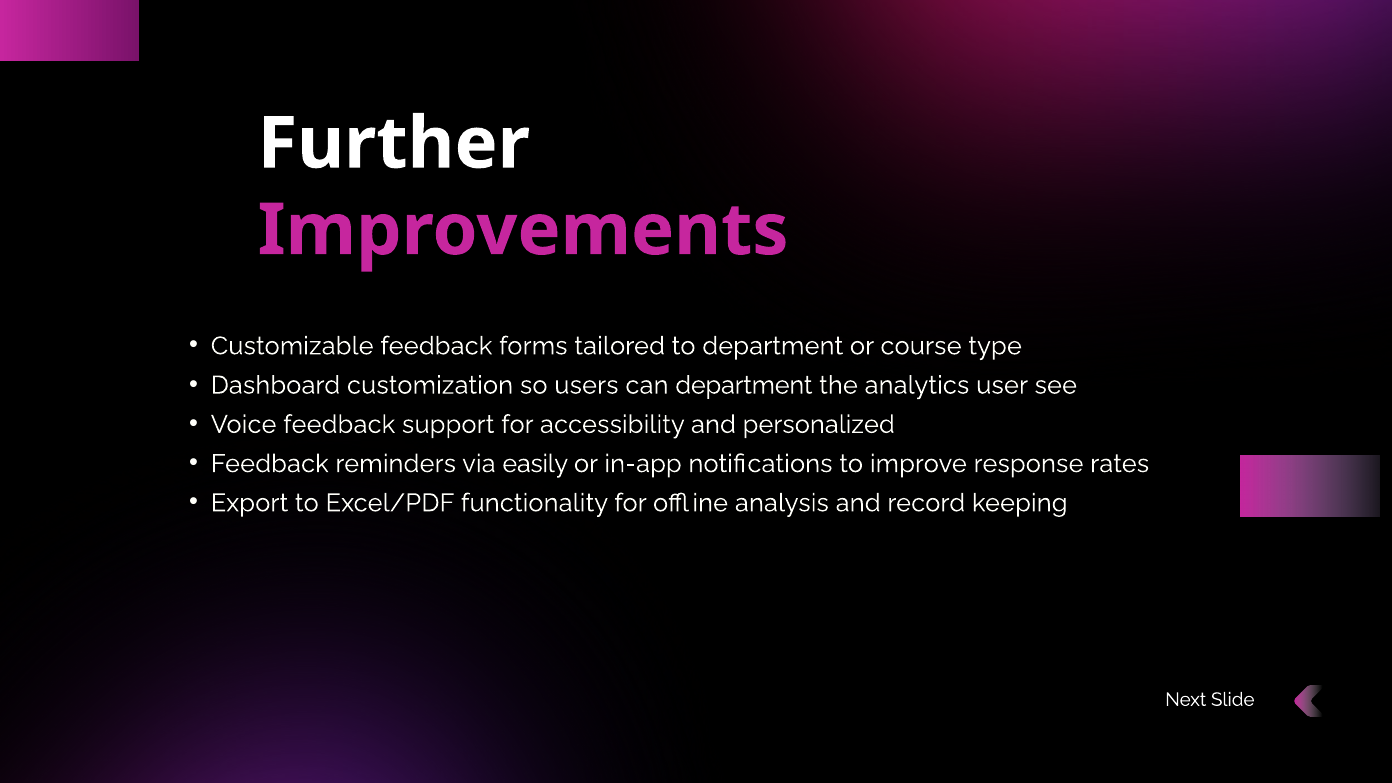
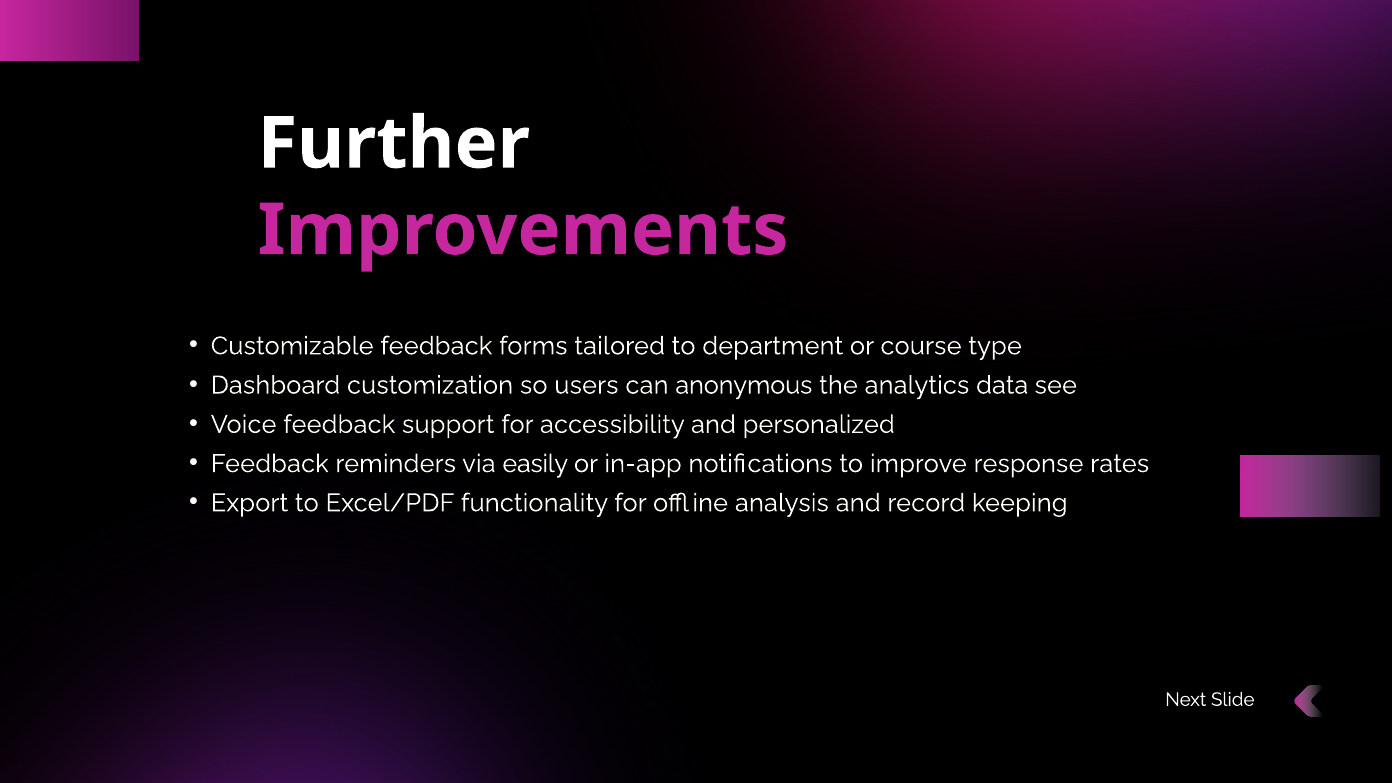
can department: department -> anonymous
user: user -> data
